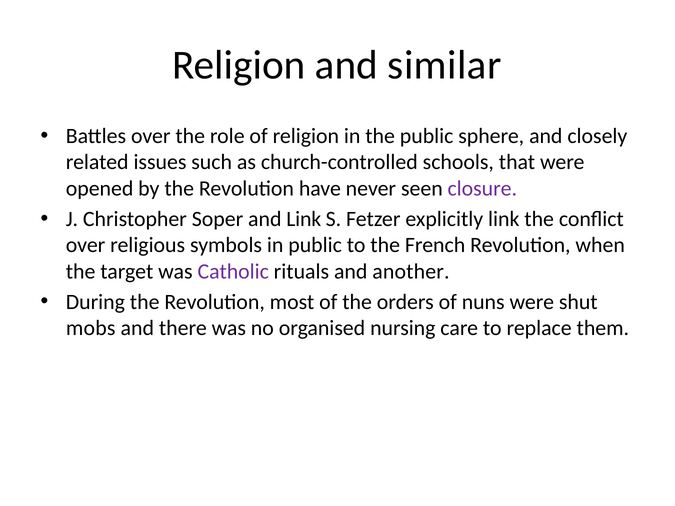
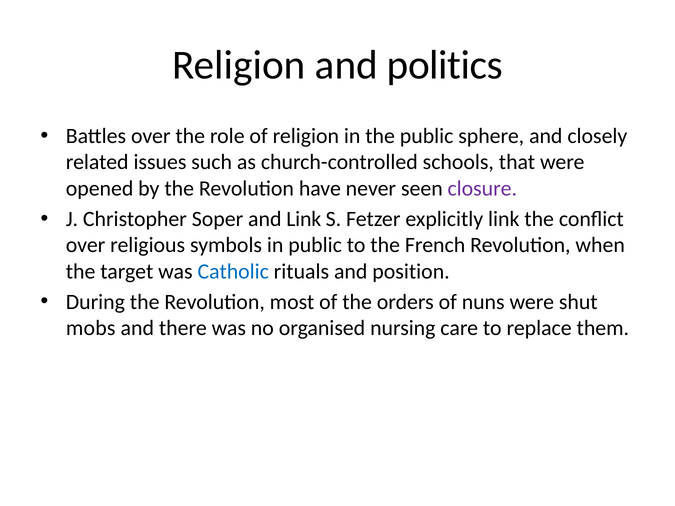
similar: similar -> politics
Catholic colour: purple -> blue
another: another -> position
